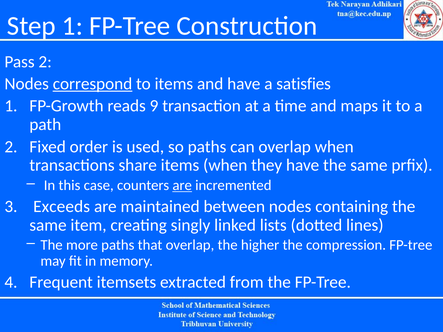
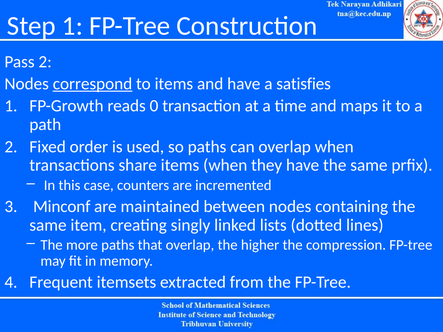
9: 9 -> 0
are at (182, 185) underline: present -> none
Exceeds: Exceeds -> Minconf
